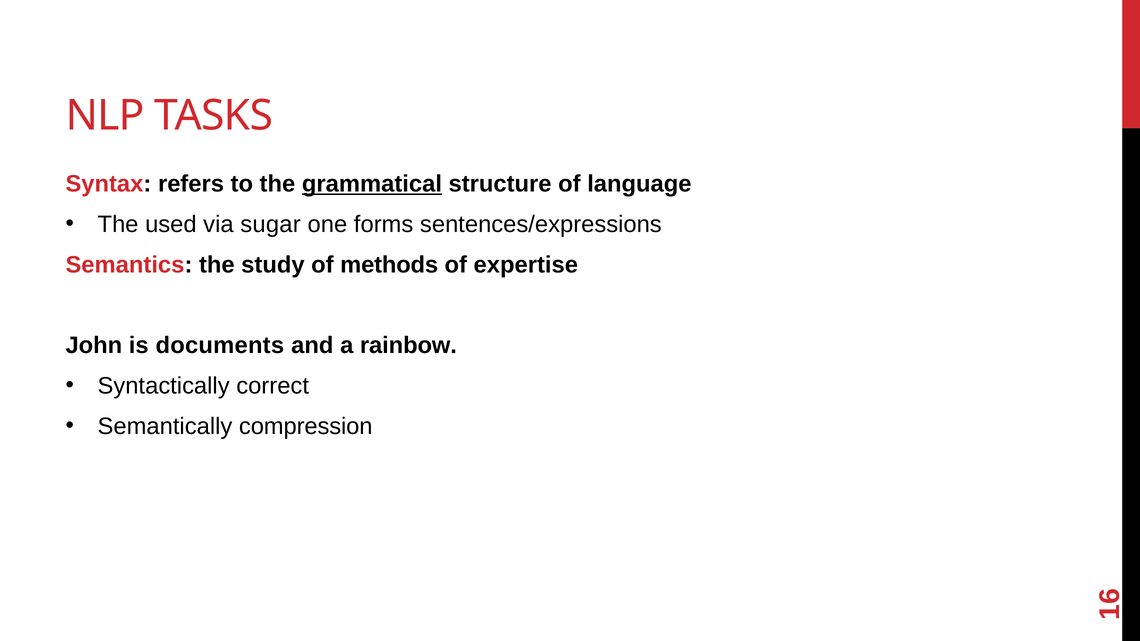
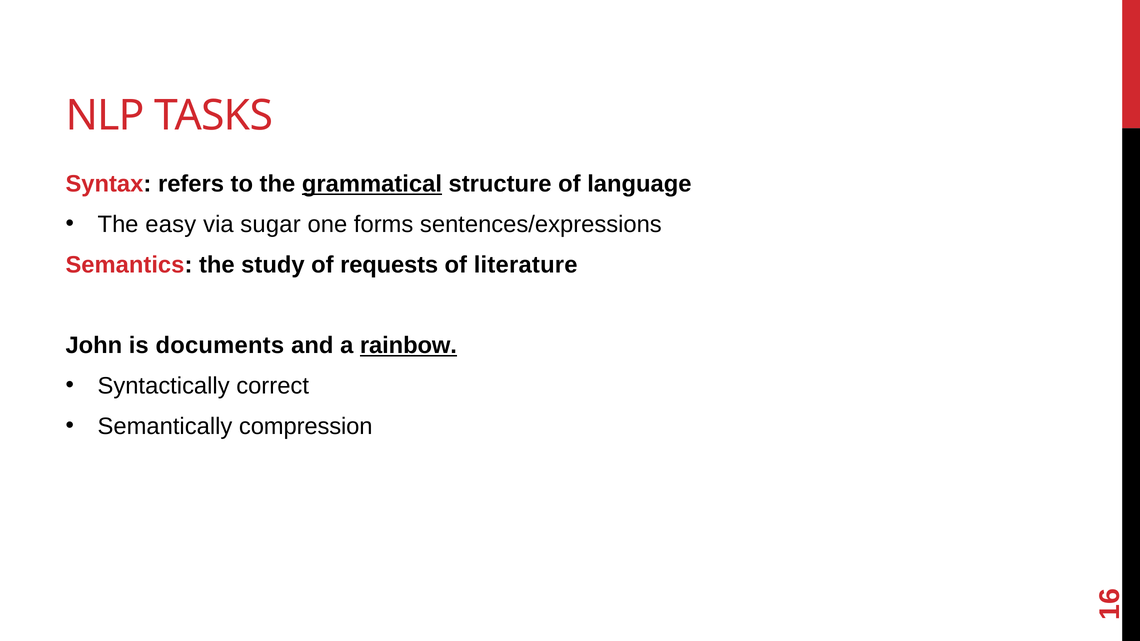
used: used -> easy
methods: methods -> requests
expertise: expertise -> literature
rainbow underline: none -> present
